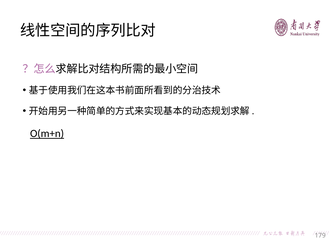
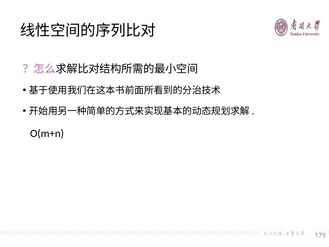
O(m+n underline: present -> none
